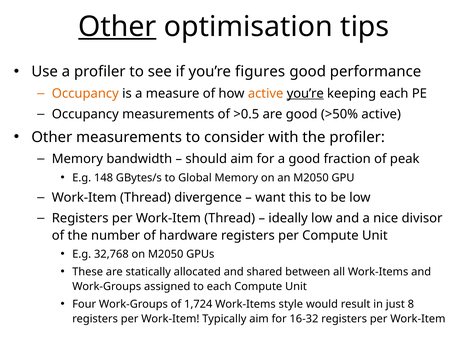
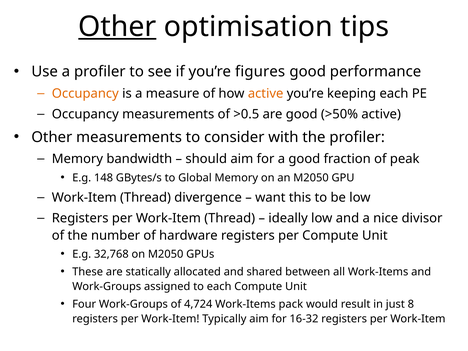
you’re at (305, 93) underline: present -> none
1,724: 1,724 -> 4,724
style: style -> pack
